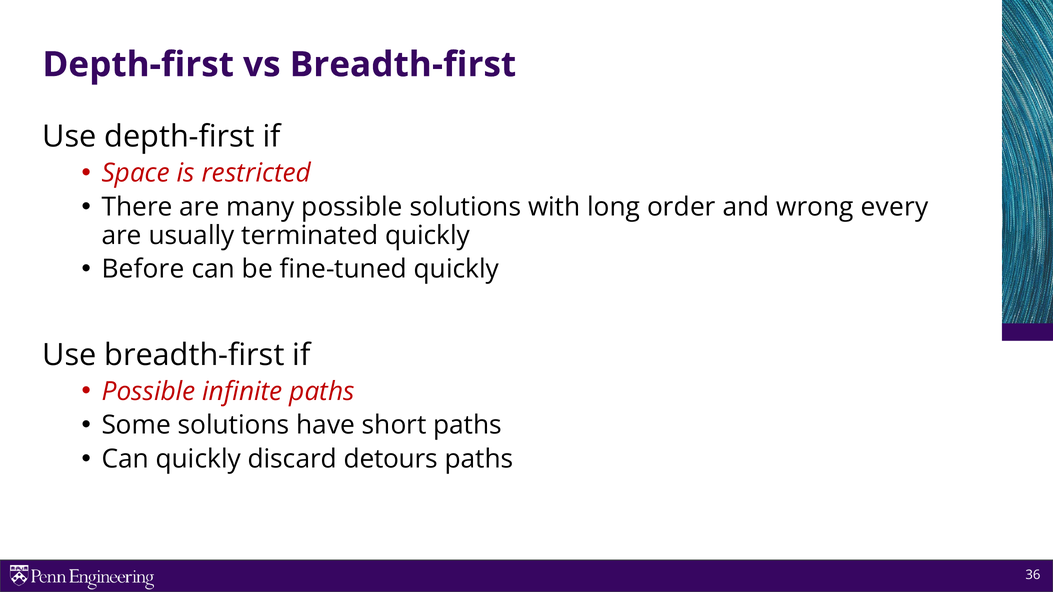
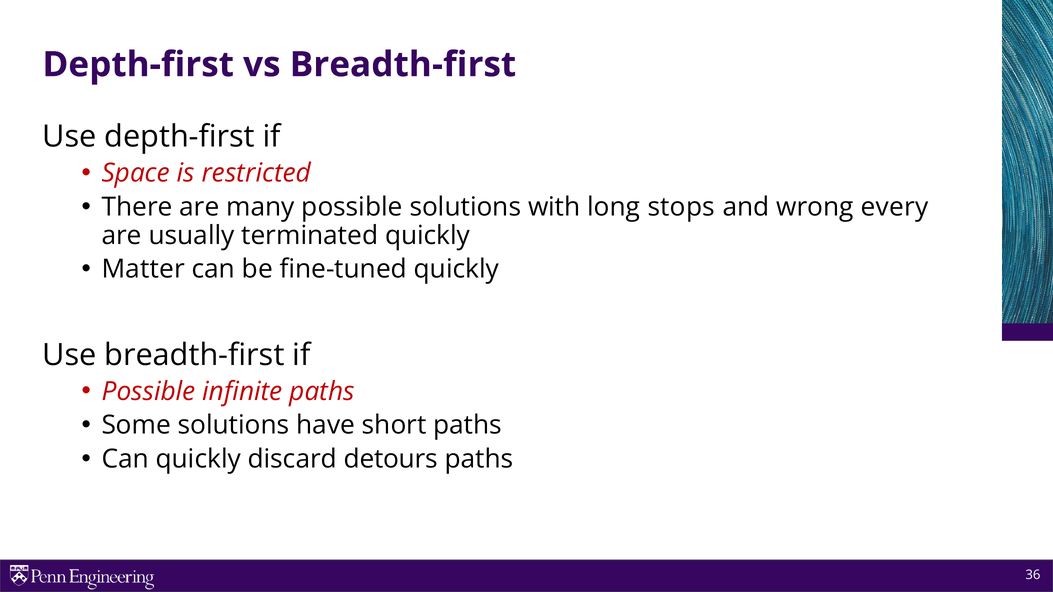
order: order -> stops
Before: Before -> Matter
